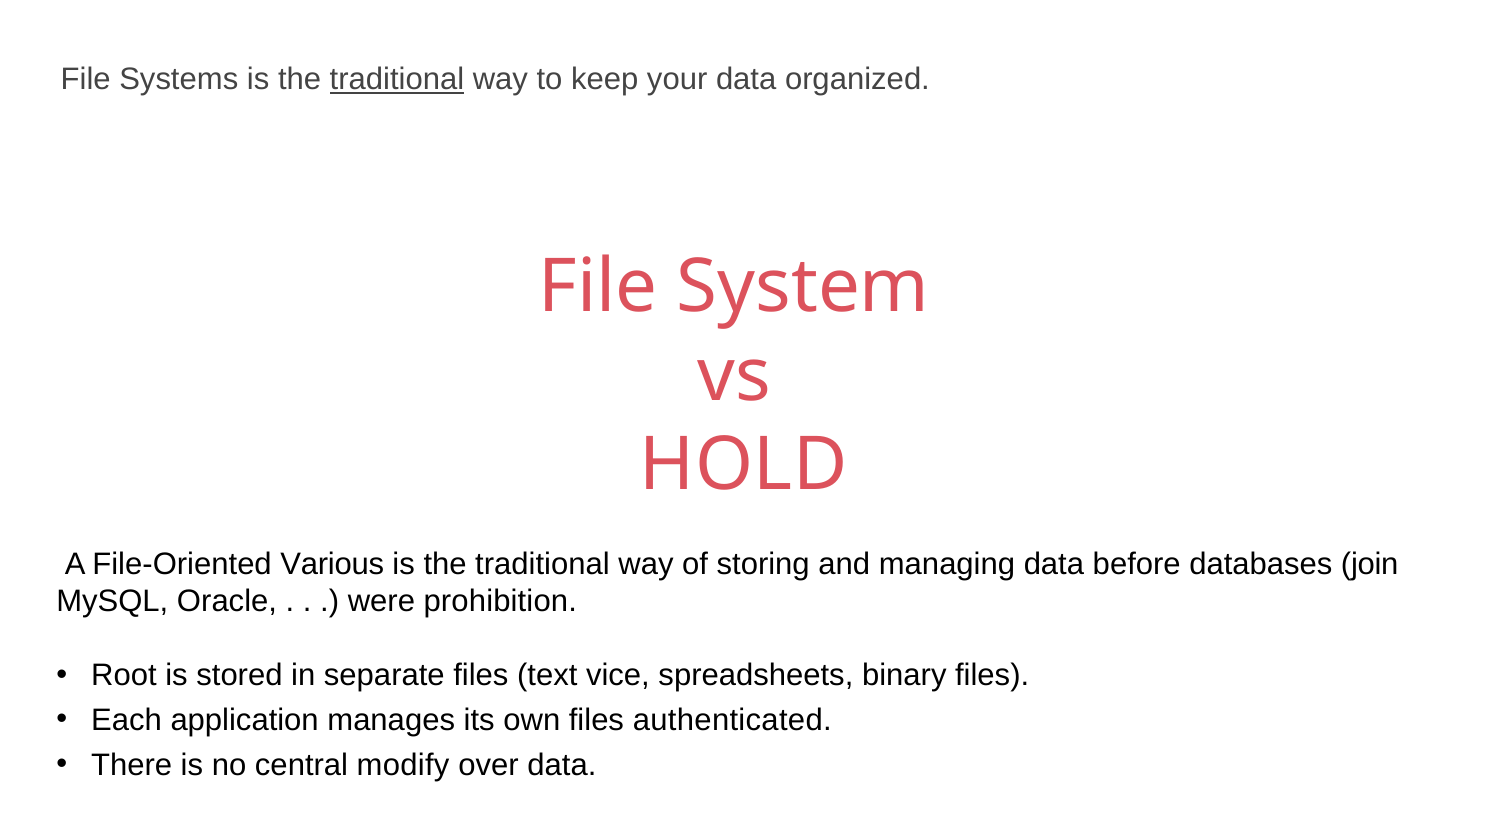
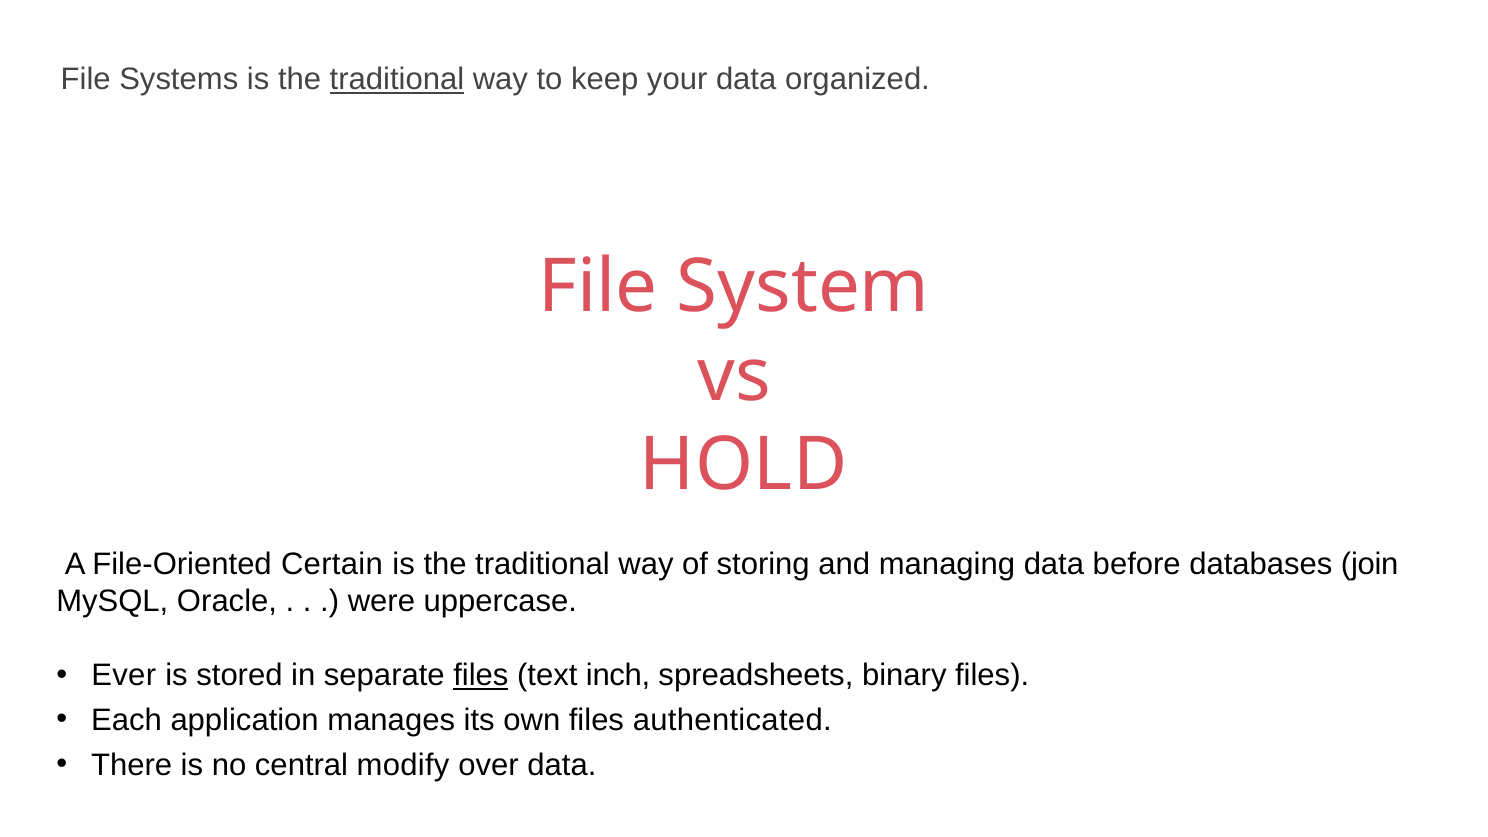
Various: Various -> Certain
prohibition: prohibition -> uppercase
Root: Root -> Ever
files at (481, 676) underline: none -> present
vice: vice -> inch
